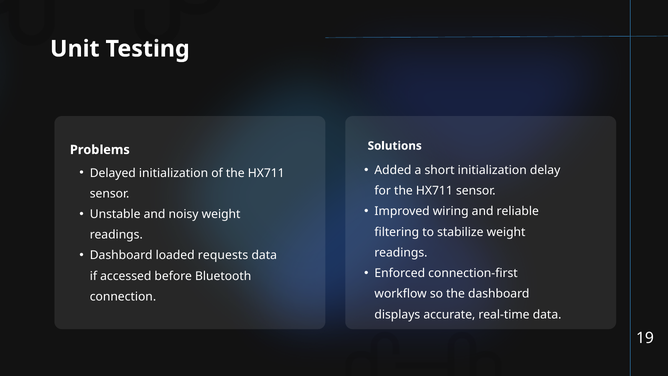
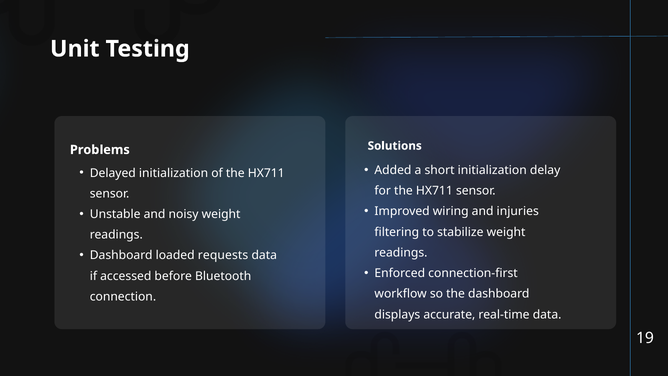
reliable: reliable -> injuries
